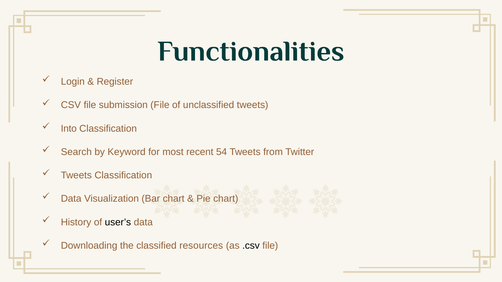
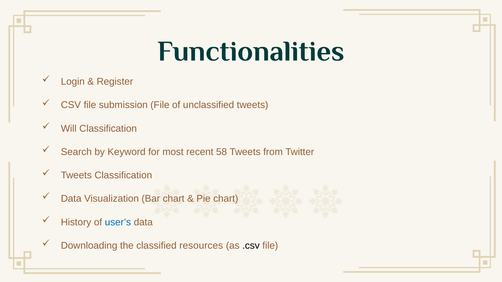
Into: Into -> Will
54: 54 -> 58
user’s colour: black -> blue
